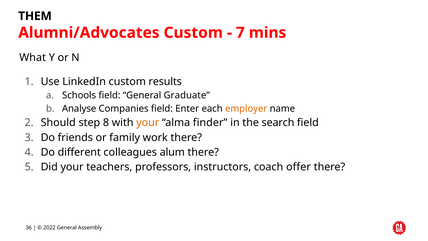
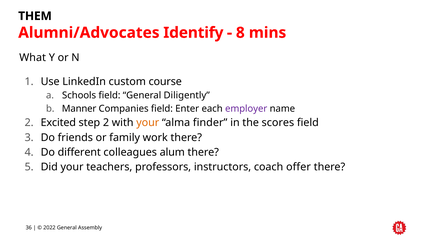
Alumni/Advocates Custom: Custom -> Identify
7: 7 -> 8
results: results -> course
Graduate: Graduate -> Diligently
Analyse: Analyse -> Manner
employer colour: orange -> purple
Should: Should -> Excited
step 8: 8 -> 2
search: search -> scores
